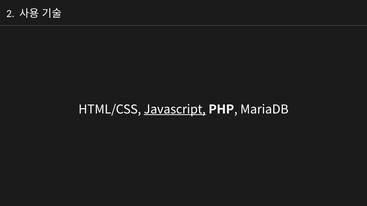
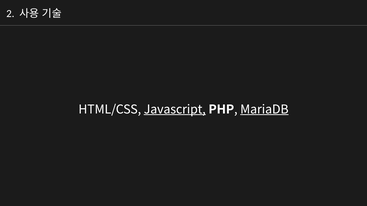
MariaDB underline: none -> present
